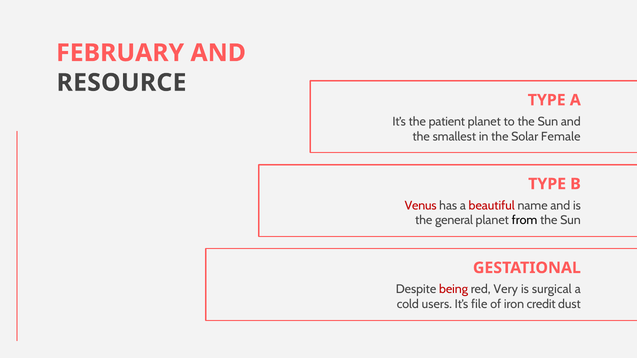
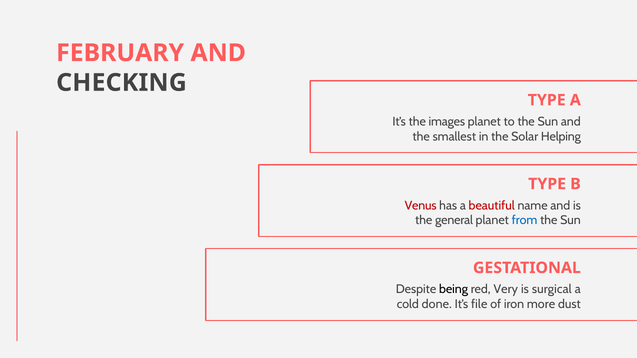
RESOURCE: RESOURCE -> CHECKING
patient: patient -> images
Female: Female -> Helping
from colour: black -> blue
being colour: red -> black
users: users -> done
credit: credit -> more
